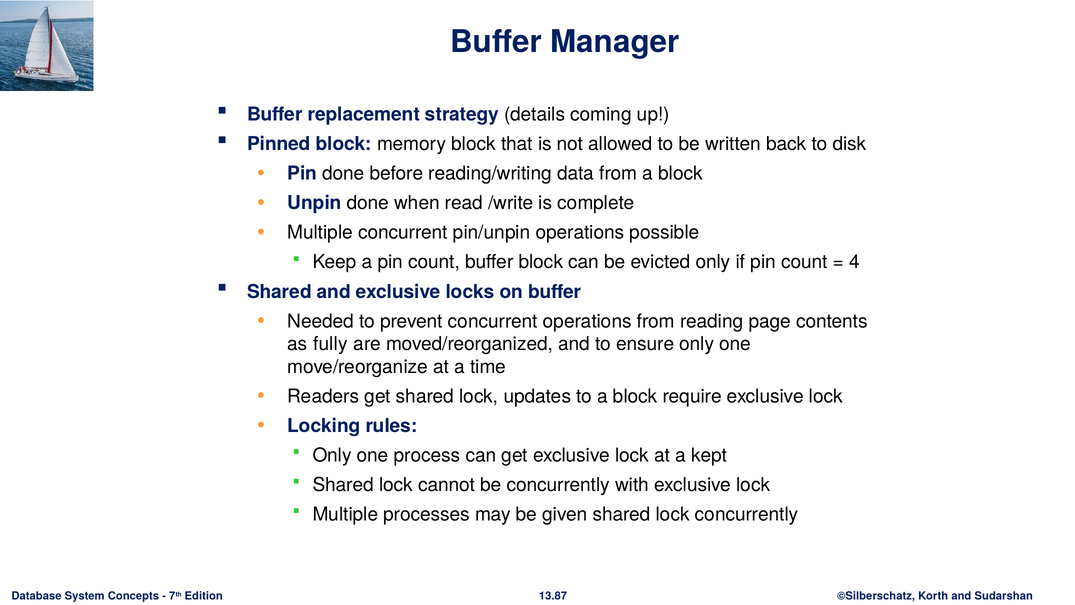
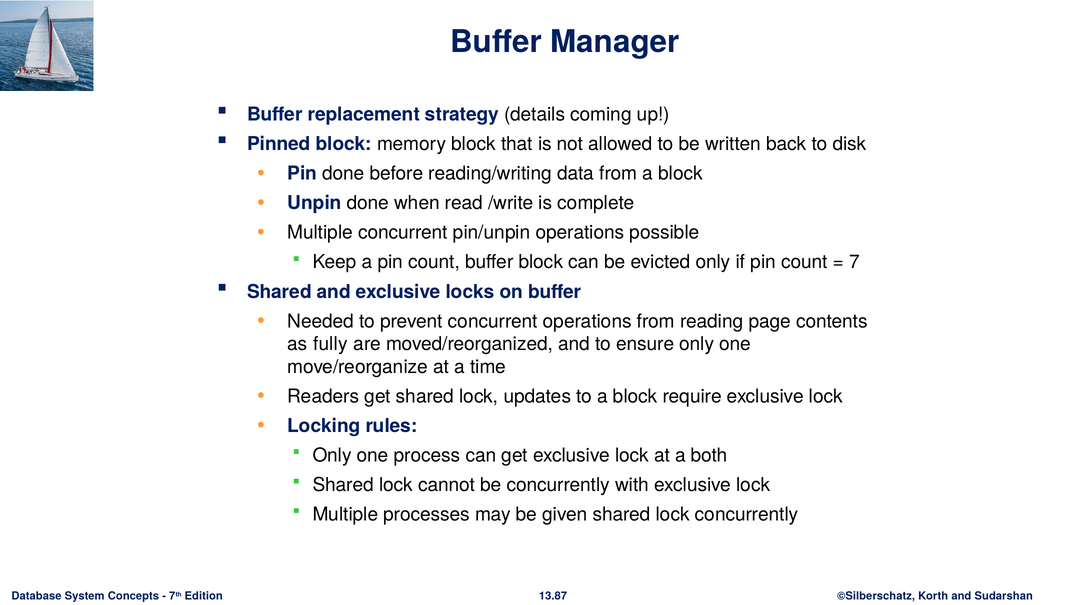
4: 4 -> 7
kept: kept -> both
